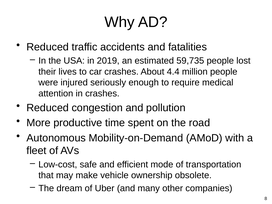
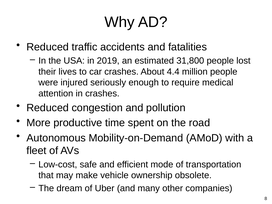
59,735: 59,735 -> 31,800
